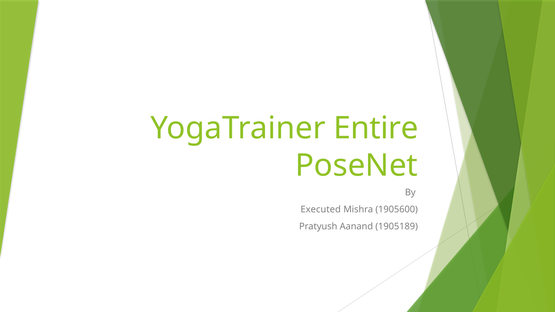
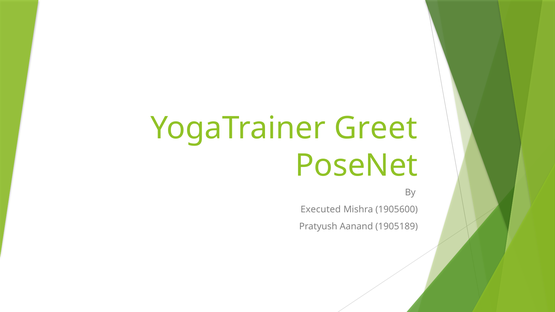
Entire: Entire -> Greet
